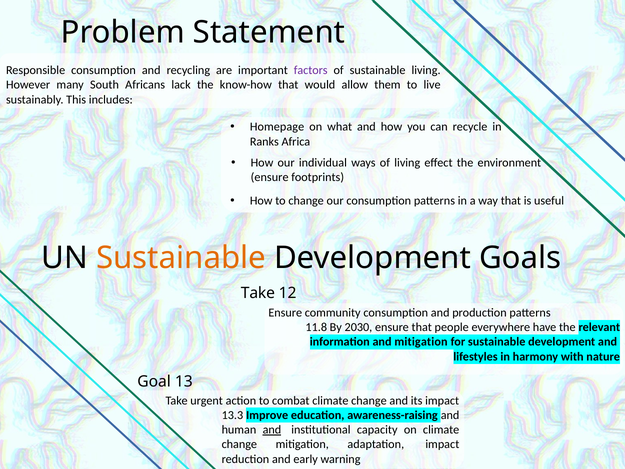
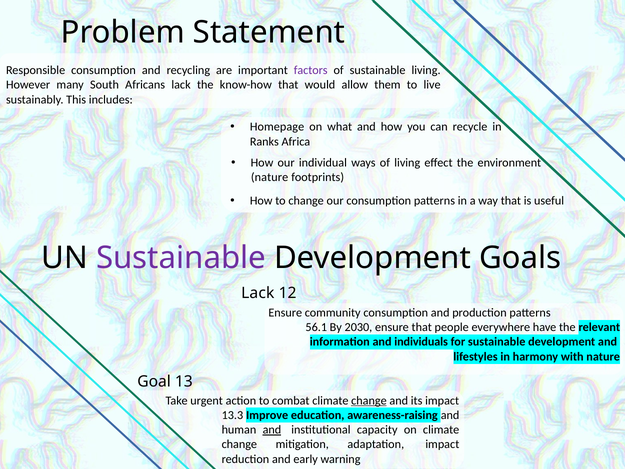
ensure at (270, 177): ensure -> nature
Sustainable at (181, 258) colour: orange -> purple
Take at (258, 293): Take -> Lack
11.8: 11.8 -> 56.1
and mitigation: mitigation -> individuals
change at (369, 400) underline: none -> present
